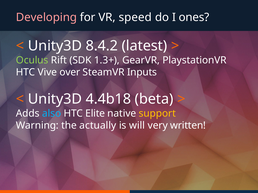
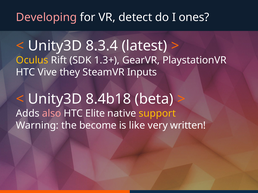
speed: speed -> detect
8.4.2: 8.4.2 -> 8.3.4
Oculus colour: light green -> yellow
over: over -> they
4.4b18: 4.4b18 -> 8.4b18
also colour: light blue -> pink
actually: actually -> become
will: will -> like
